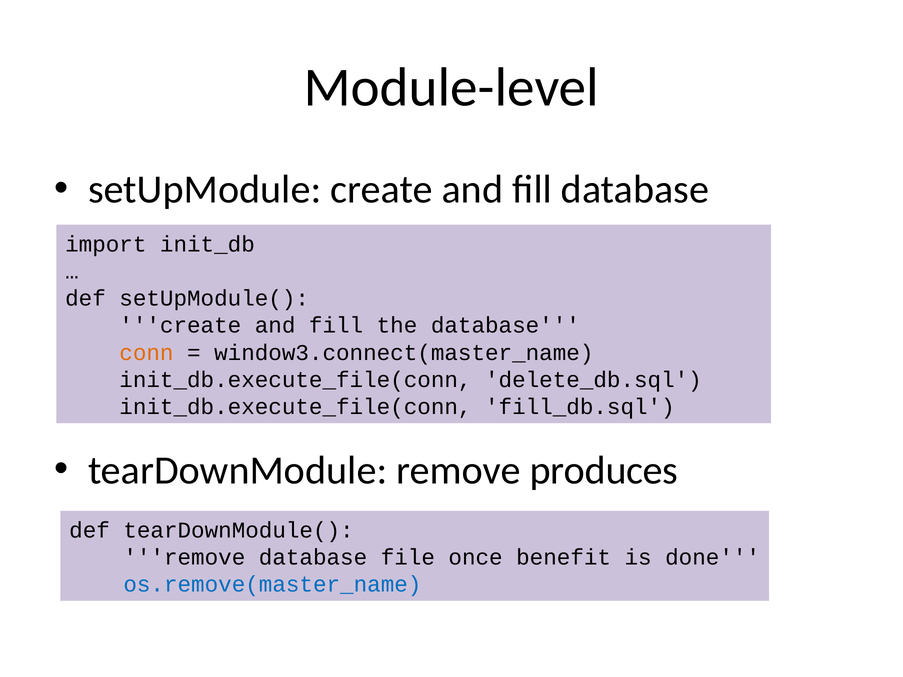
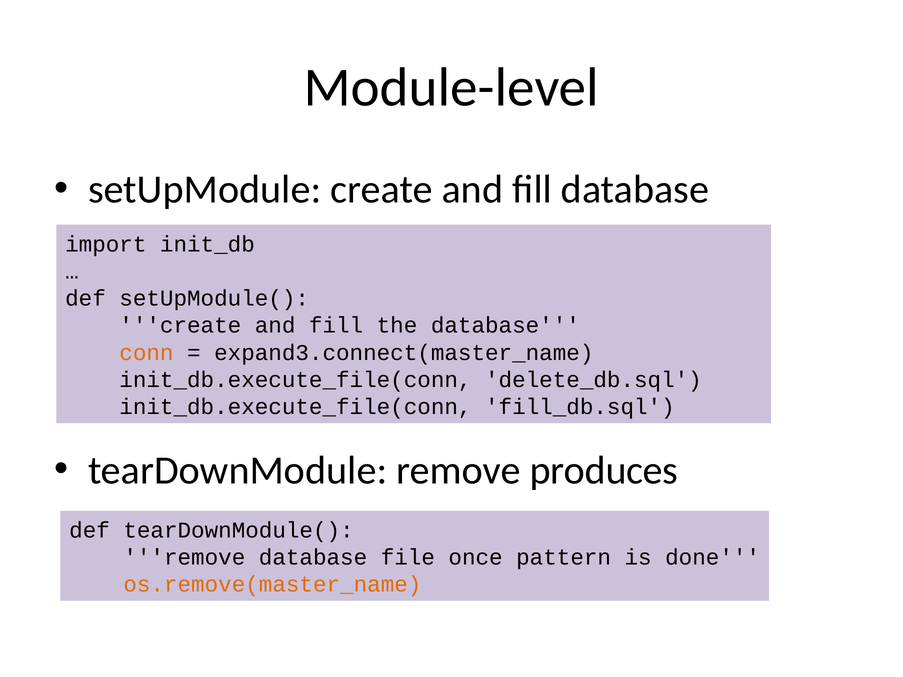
window3.connect(master_name: window3.connect(master_name -> expand3.connect(master_name
benefit: benefit -> pattern
os.remove(master_name colour: blue -> orange
